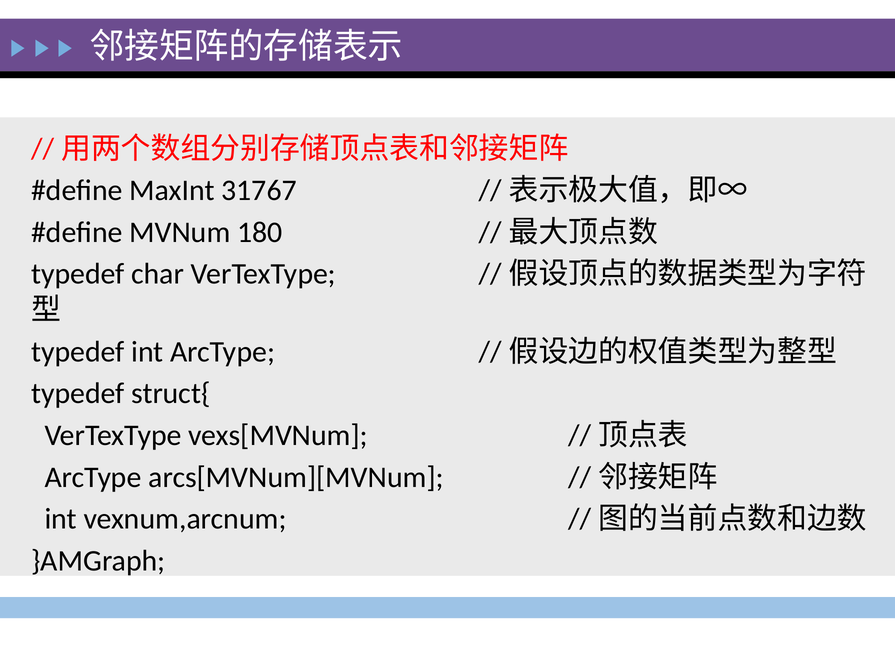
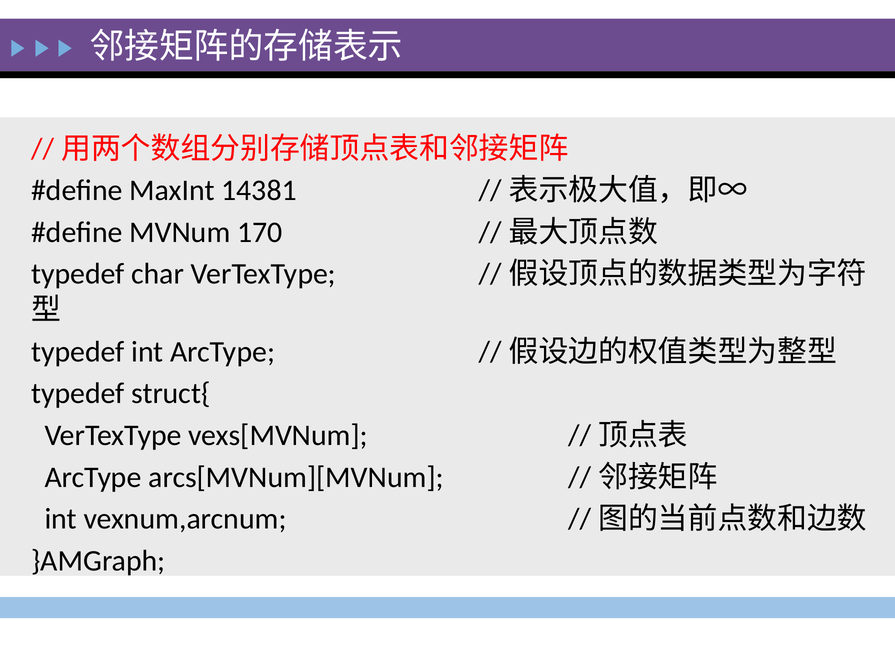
31767: 31767 -> 14381
180: 180 -> 170
